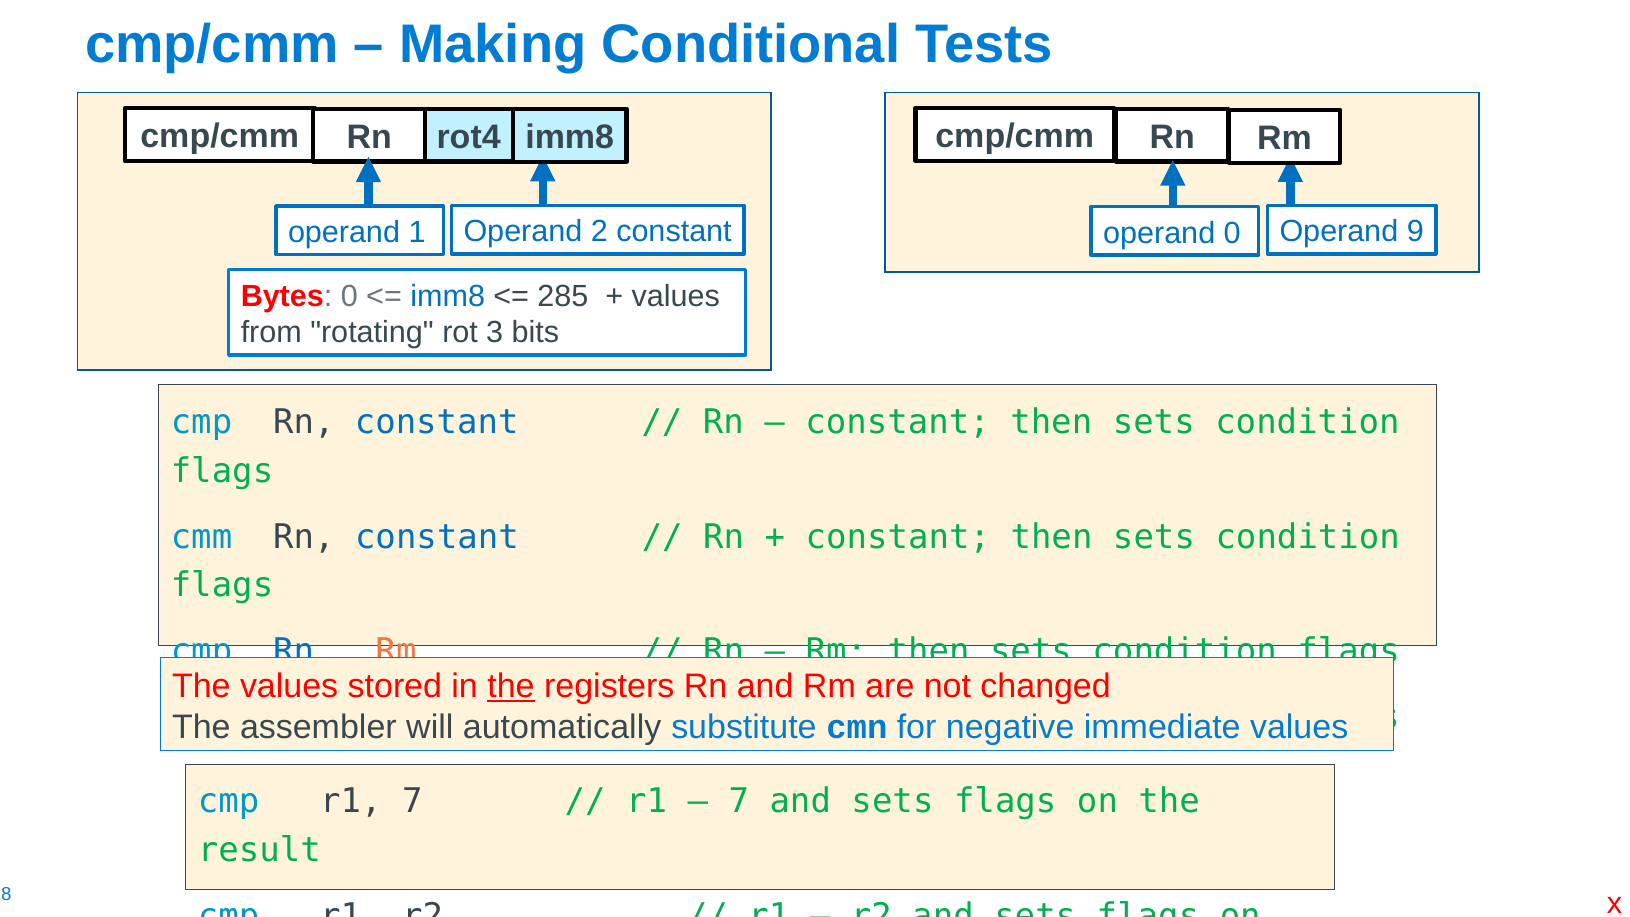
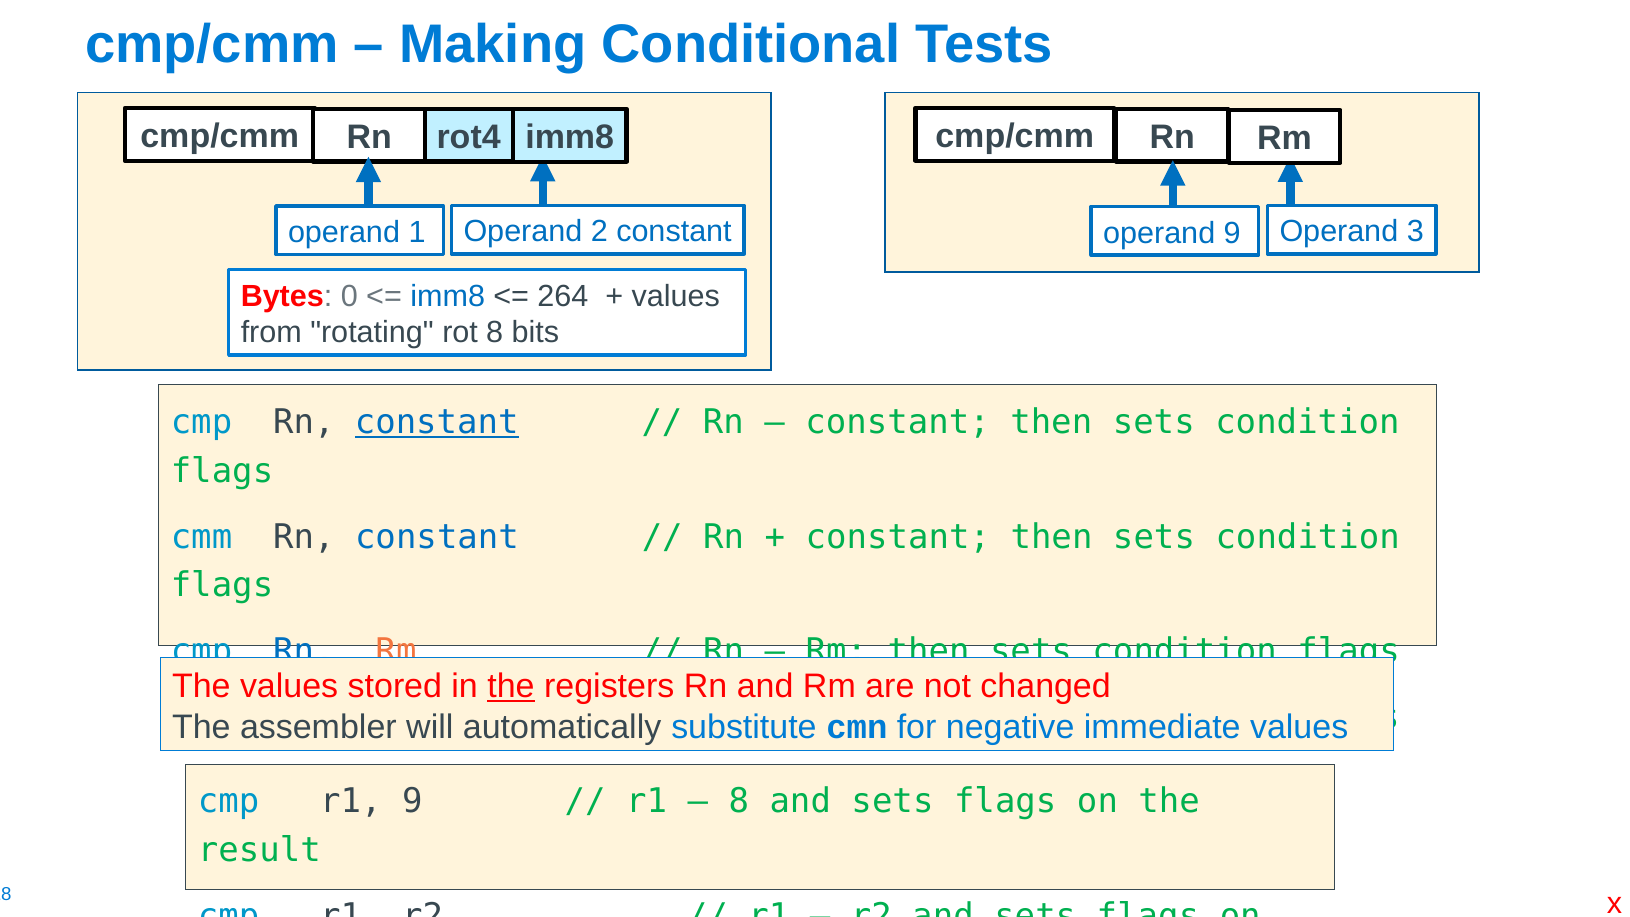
9: 9 -> 3
operand 0: 0 -> 9
285: 285 -> 264
rot 3: 3 -> 8
constant at (437, 422) underline: none -> present
r1 7: 7 -> 9
7 at (739, 801): 7 -> 8
